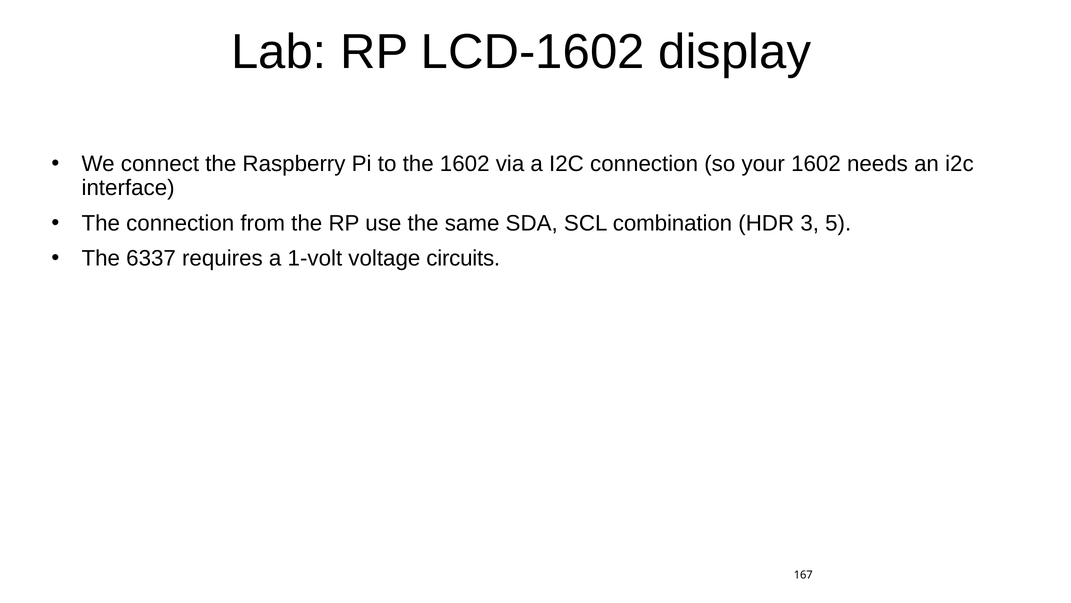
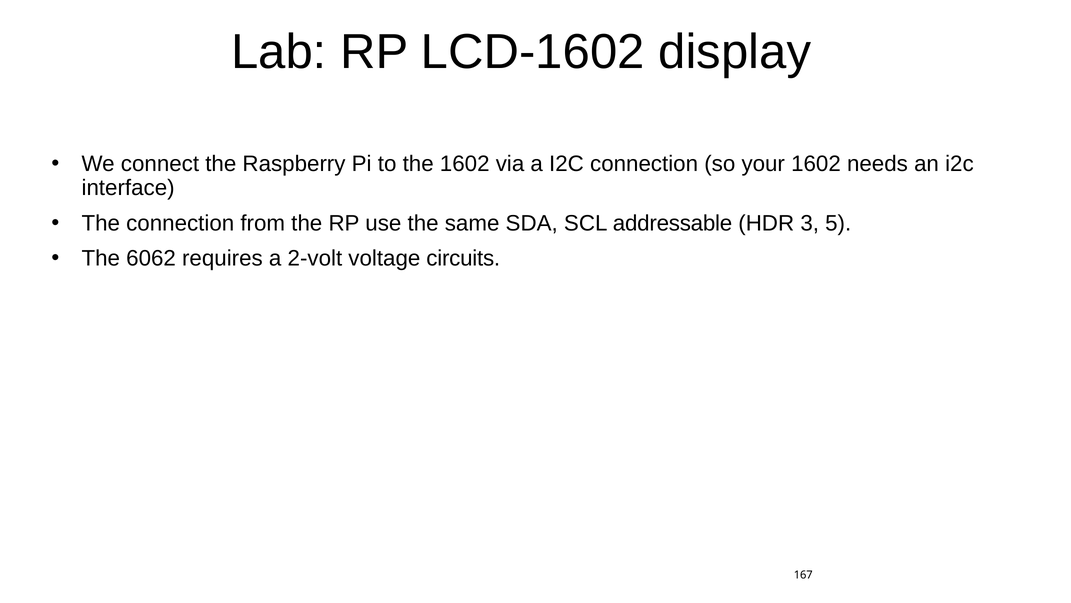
combination: combination -> addressable
6337: 6337 -> 6062
1-volt: 1-volt -> 2-volt
